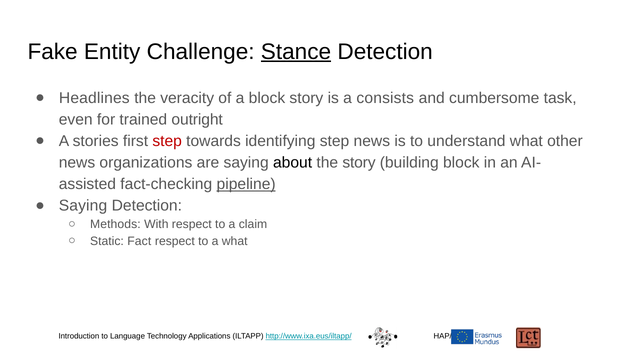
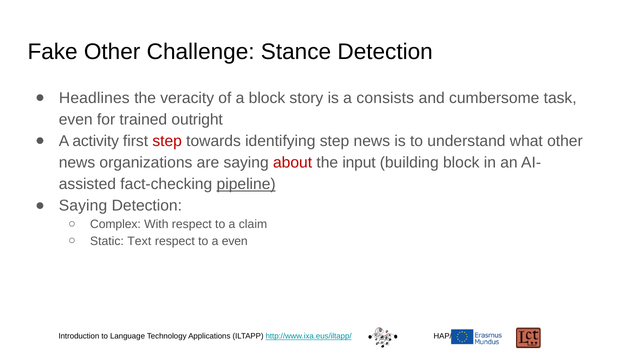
Fake Entity: Entity -> Other
Stance underline: present -> none
stories: stories -> activity
about colour: black -> red
the story: story -> input
Methods: Methods -> Complex
Fact: Fact -> Text
a what: what -> even
